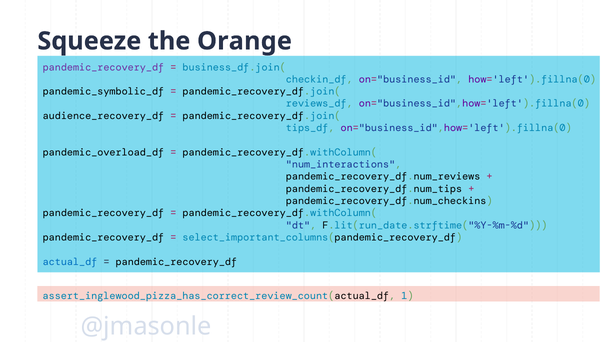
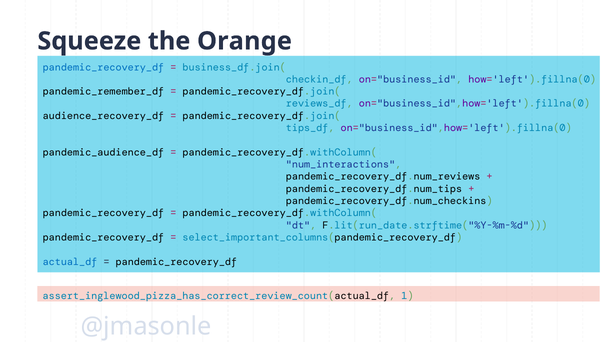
pandemic_recovery_df at (103, 67) colour: purple -> blue
pandemic_symbolic_df: pandemic_symbolic_df -> pandemic_remember_df
pandemic_overload_df: pandemic_overload_df -> pandemic_audience_df
